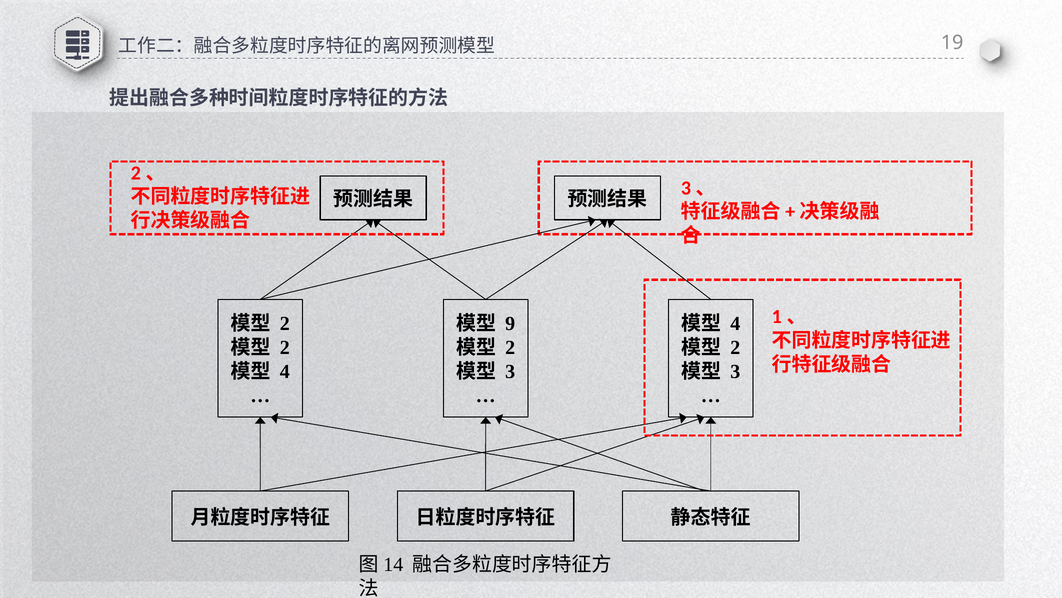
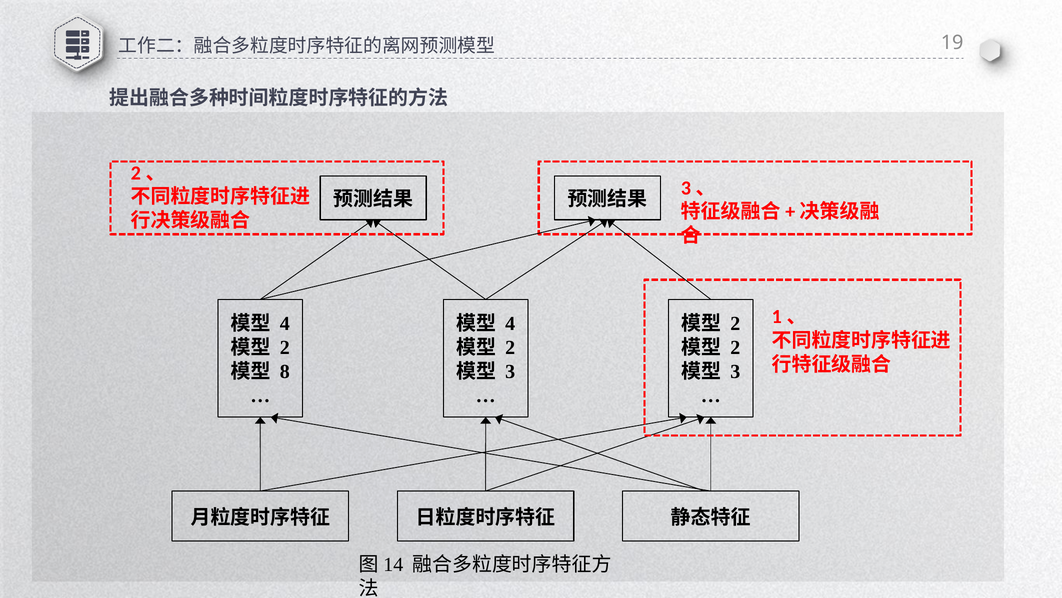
2 at (285, 323): 2 -> 4
9 at (510, 323): 9 -> 4
4 at (735, 323): 4 -> 2
4 at (285, 371): 4 -> 8
